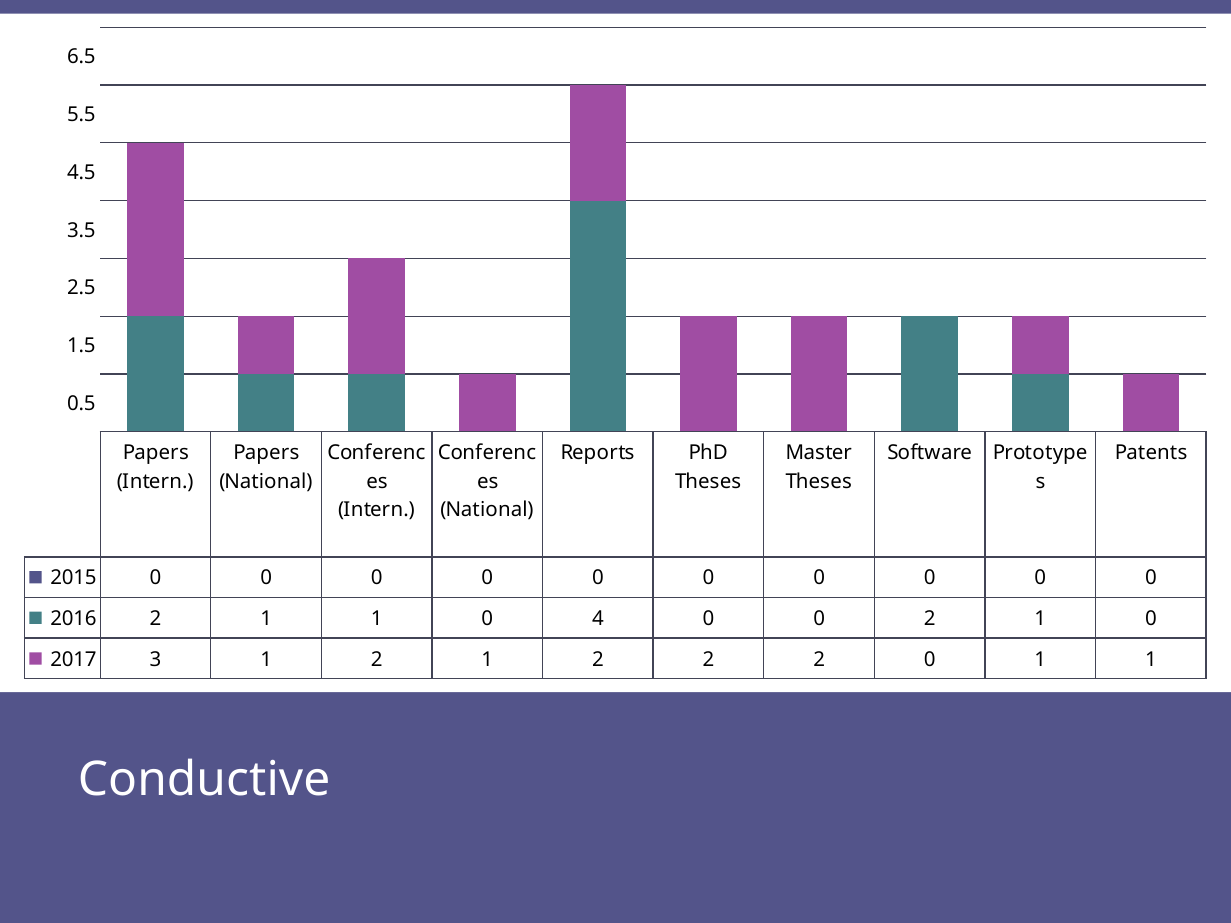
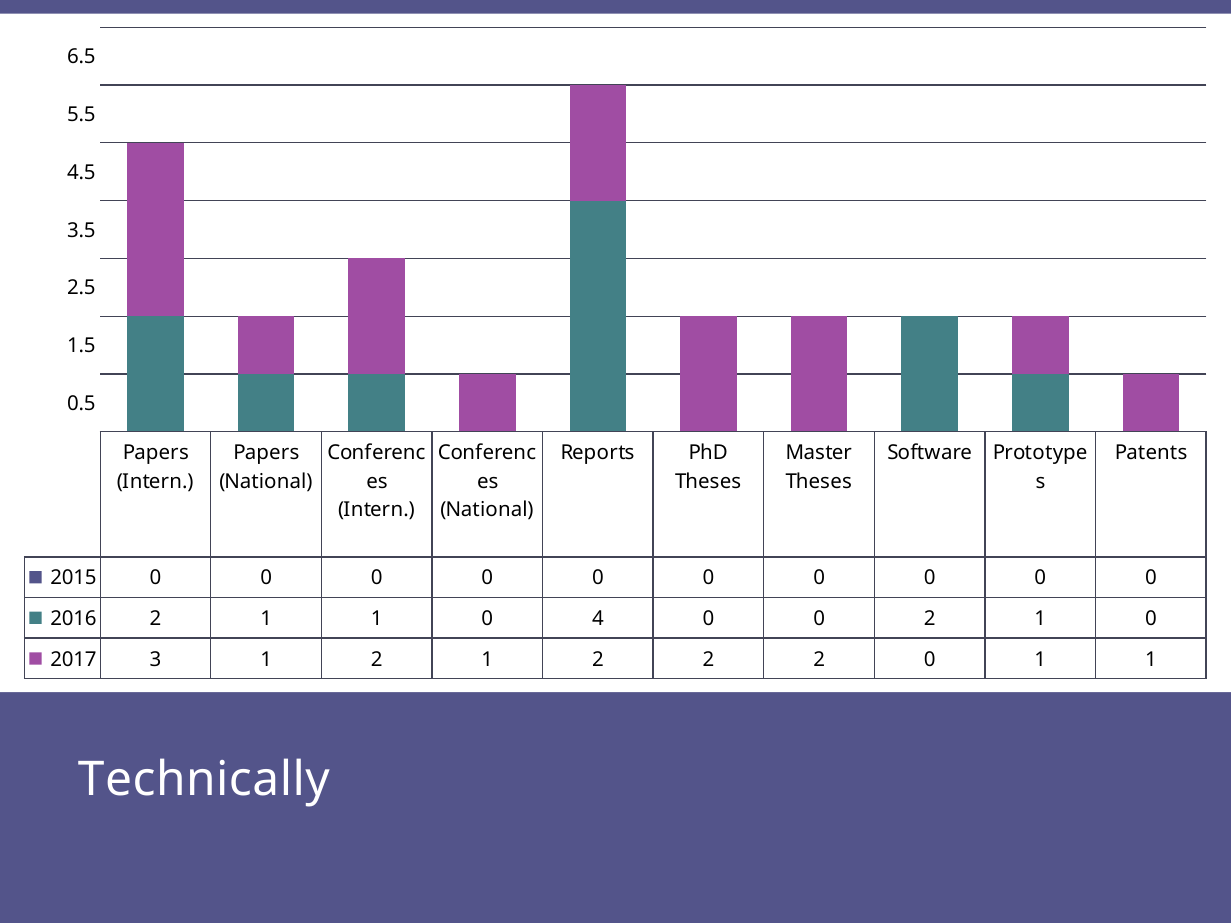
Conductive: Conductive -> Technically
